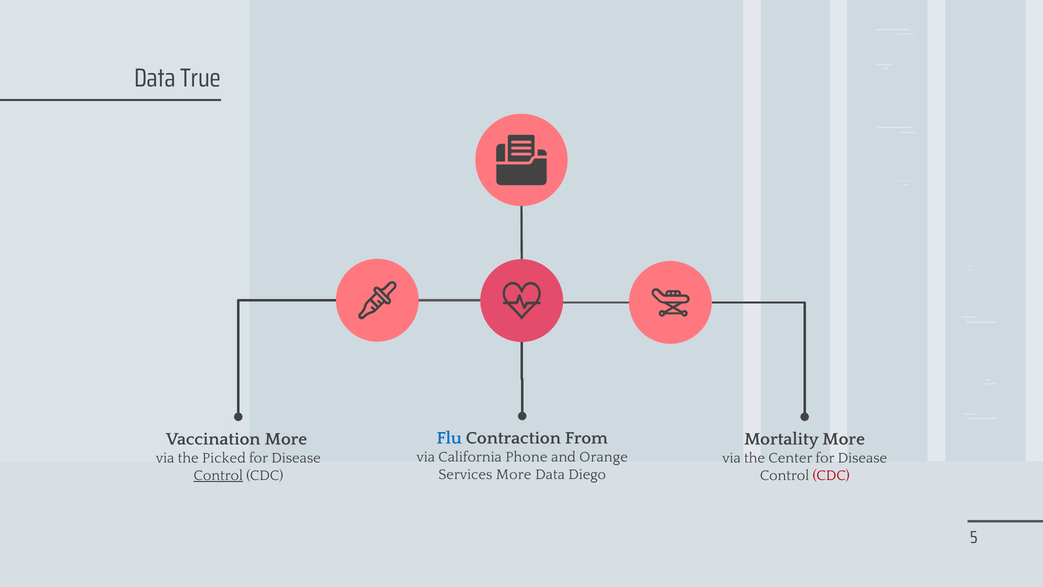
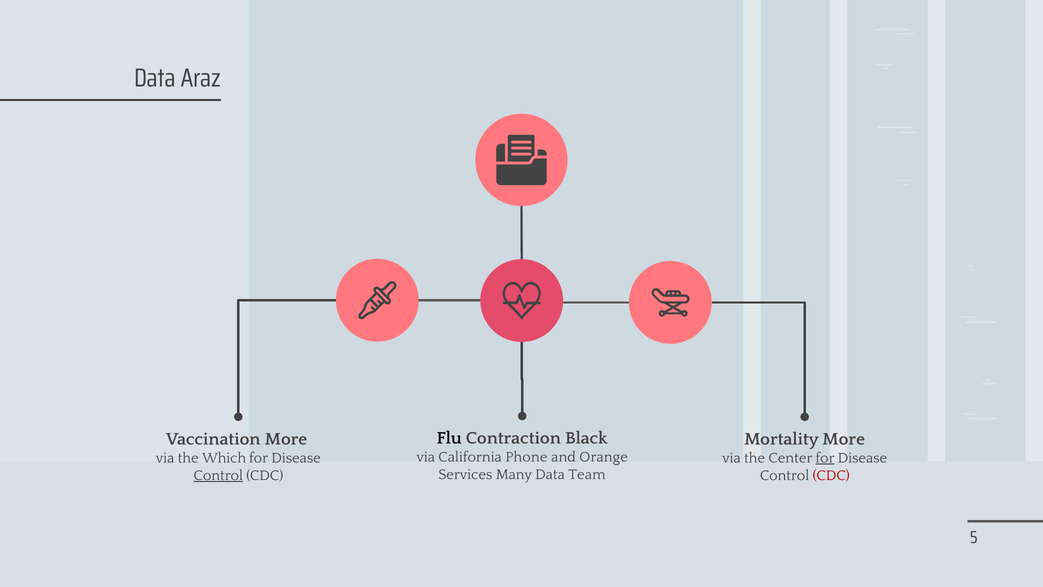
True: True -> Araz
Flu colour: blue -> black
From: From -> Black
Picked: Picked -> Which
for at (825, 458) underline: none -> present
Services More: More -> Many
Diego: Diego -> Team
